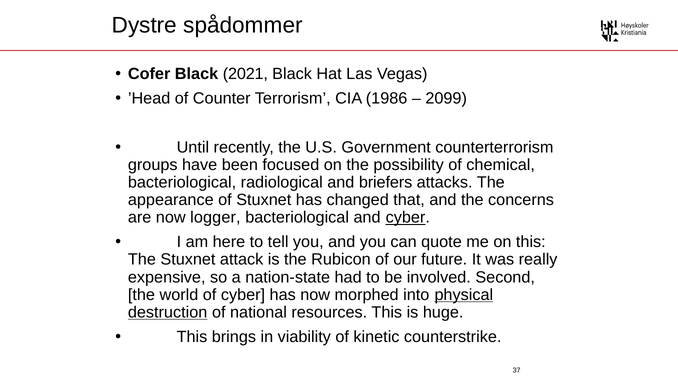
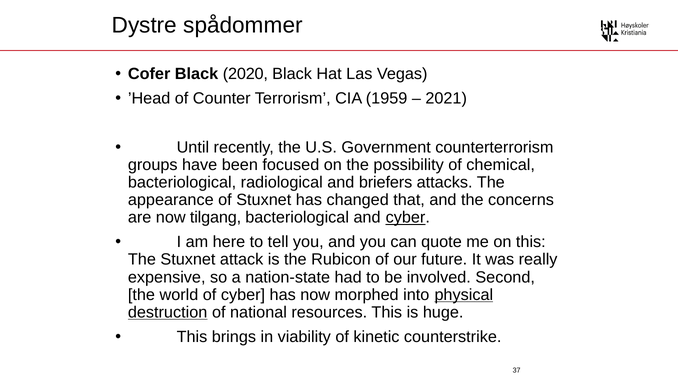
2021: 2021 -> 2020
1986: 1986 -> 1959
2099: 2099 -> 2021
logger: logger -> tilgang
